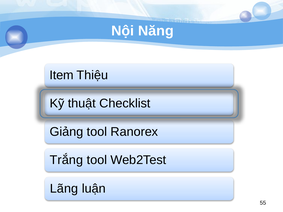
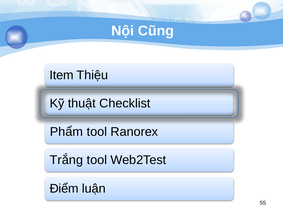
Năng: Năng -> Cũng
Giảng: Giảng -> Phẩm
Lãng: Lãng -> Điểm
